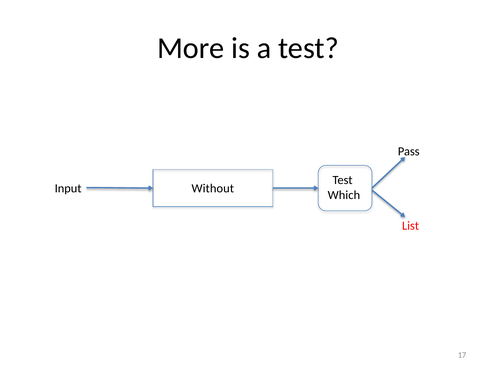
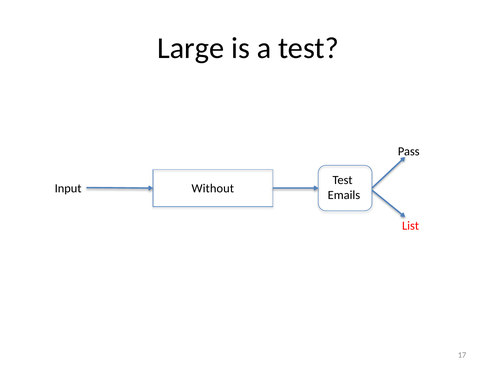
More: More -> Large
Which: Which -> Emails
